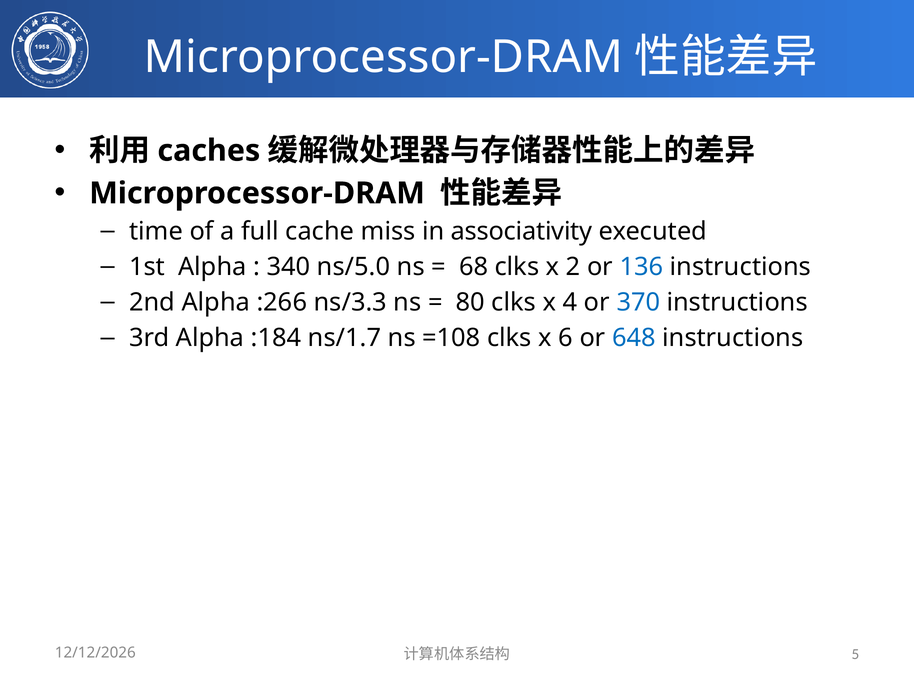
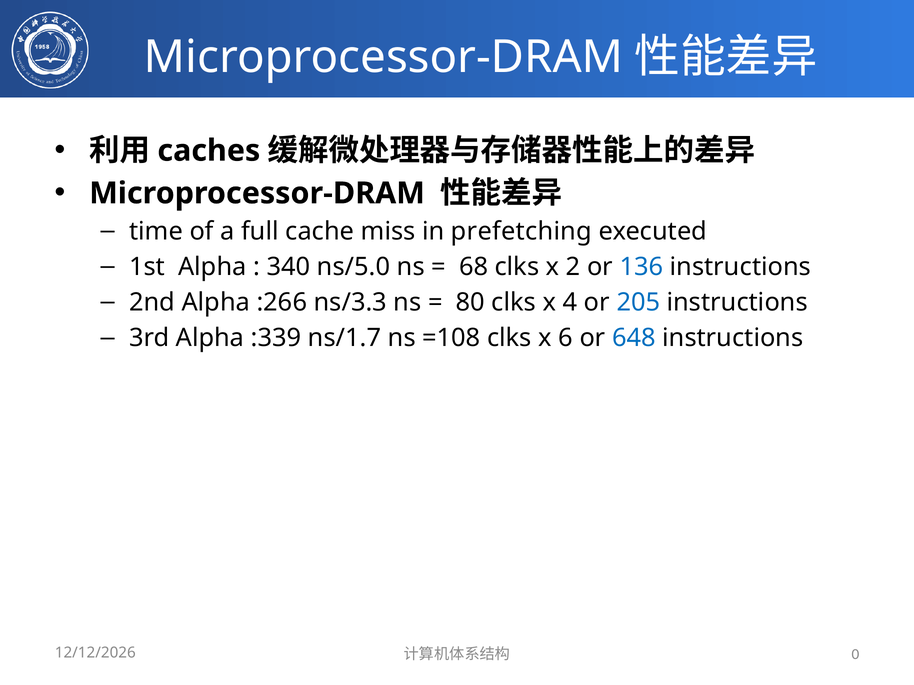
associativity: associativity -> prefetching
370: 370 -> 205
:184: :184 -> :339
5: 5 -> 0
